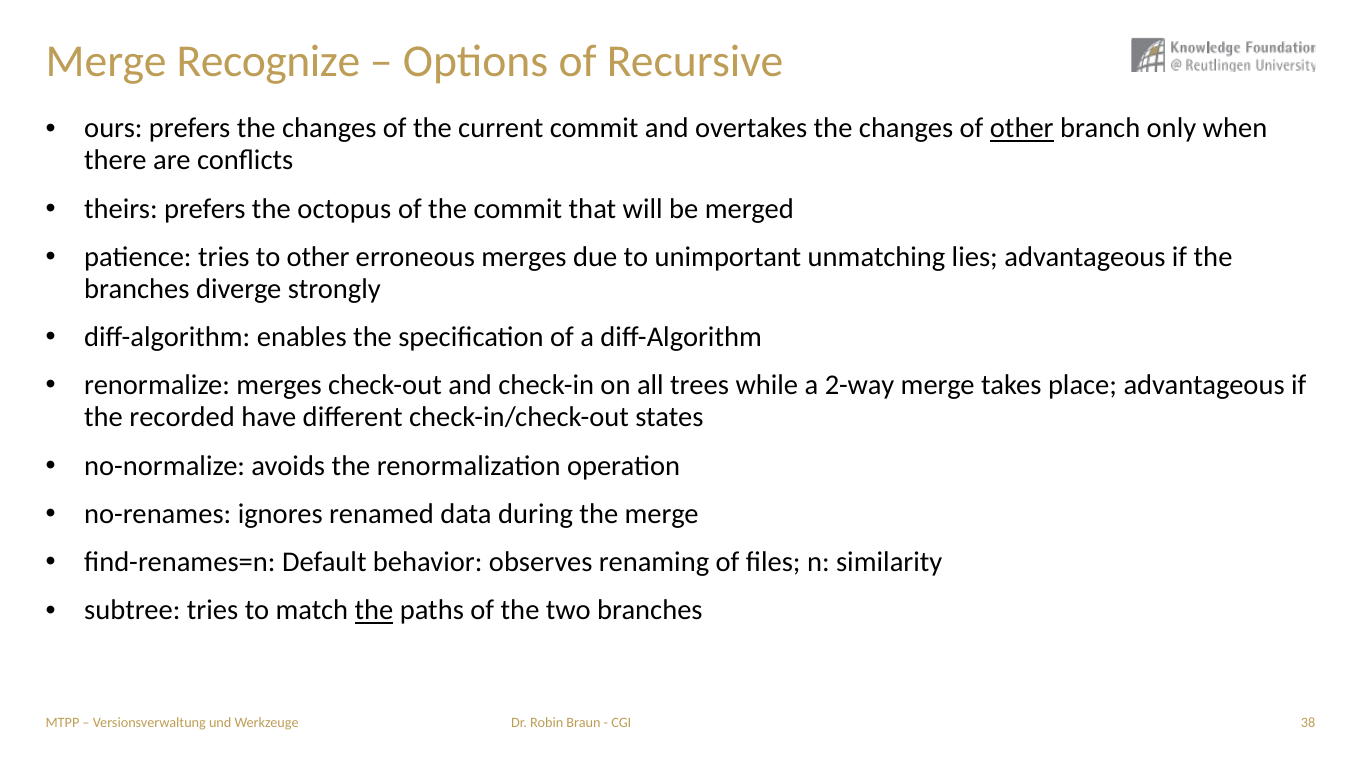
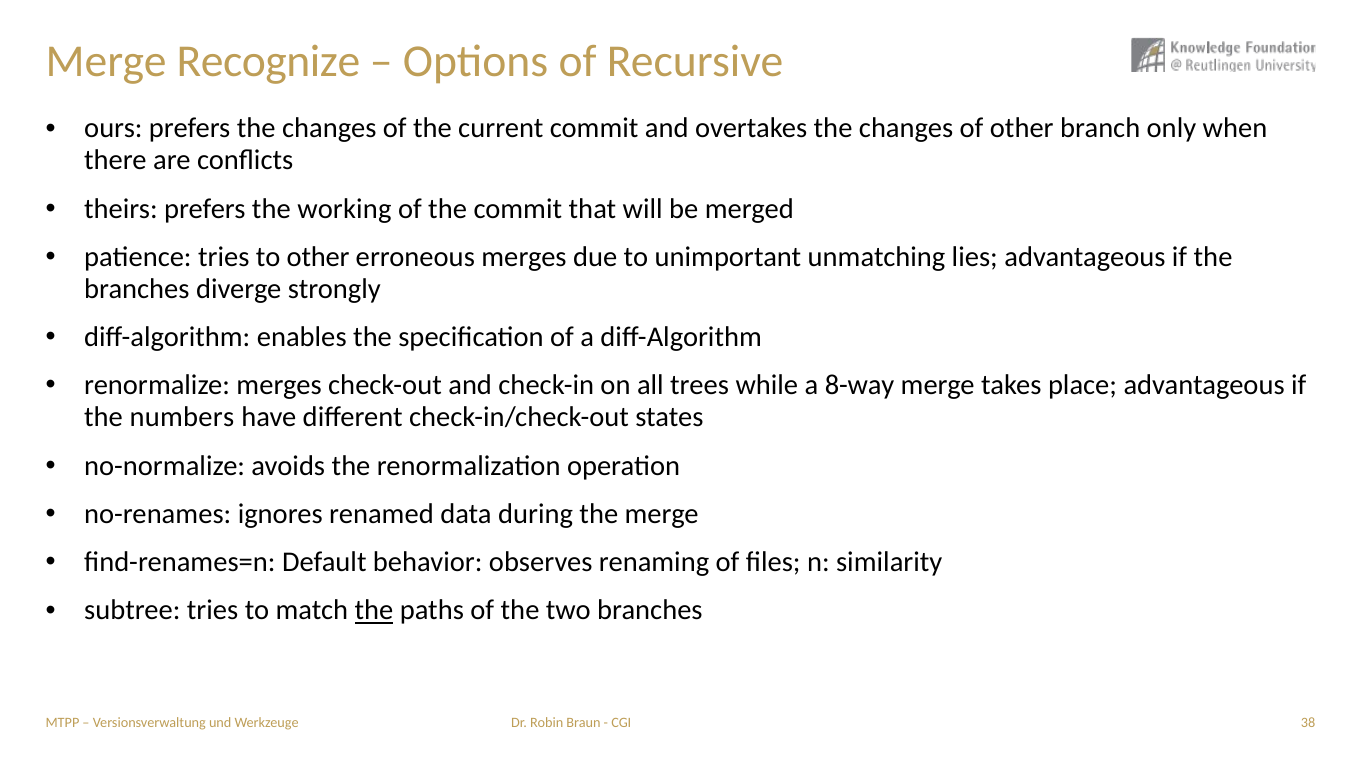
other at (1022, 129) underline: present -> none
octopus: octopus -> working
2-way: 2-way -> 8-way
recorded: recorded -> numbers
